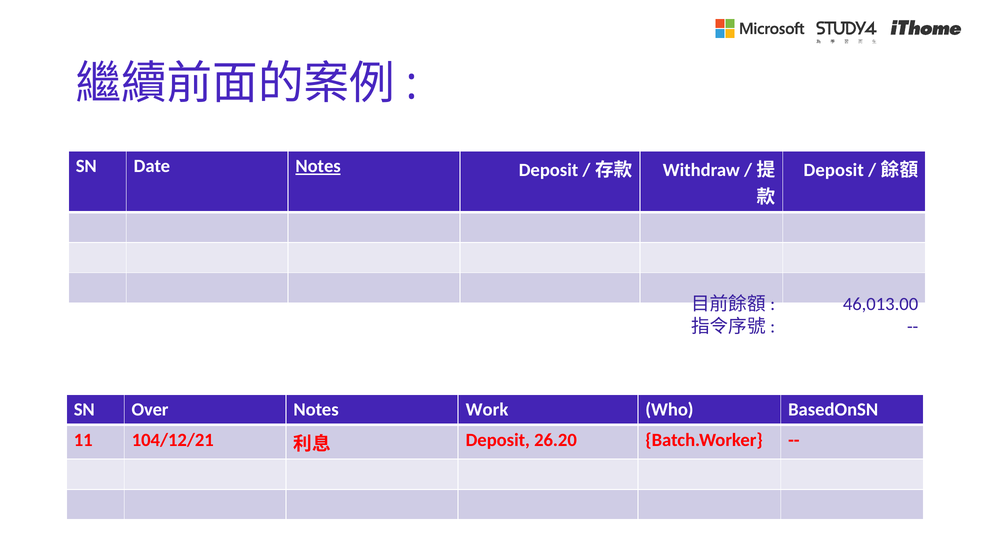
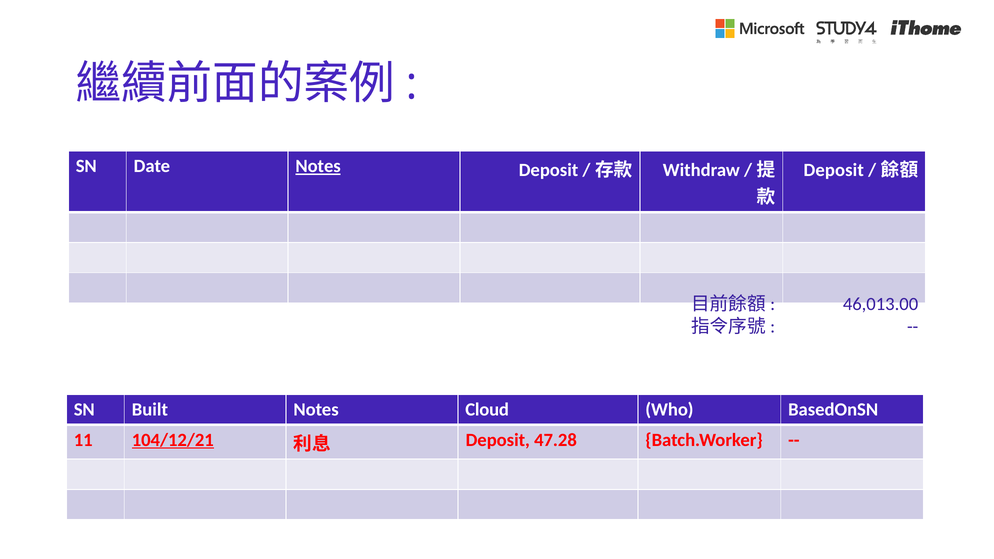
Over: Over -> Built
Work: Work -> Cloud
104/12/21 underline: none -> present
26.20: 26.20 -> 47.28
